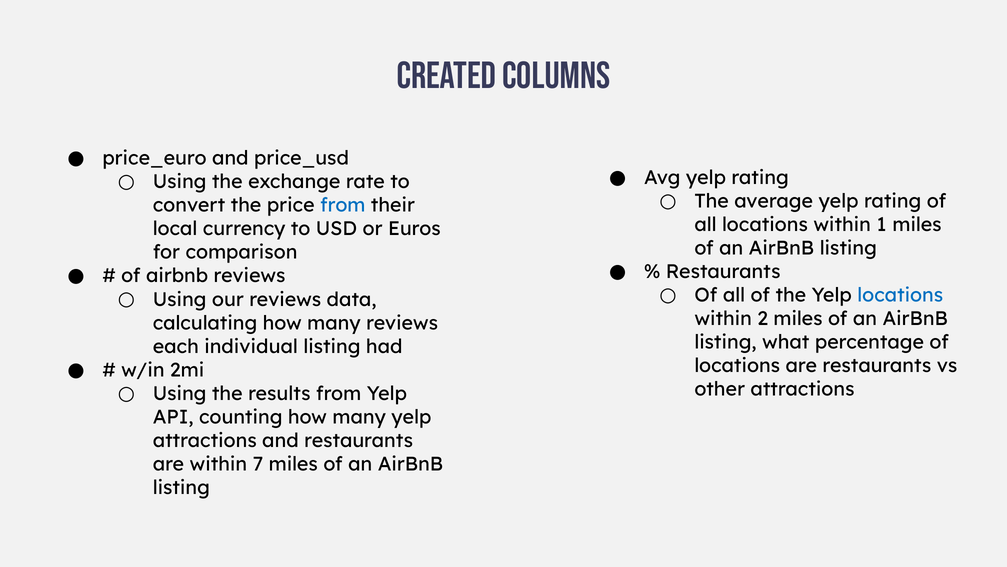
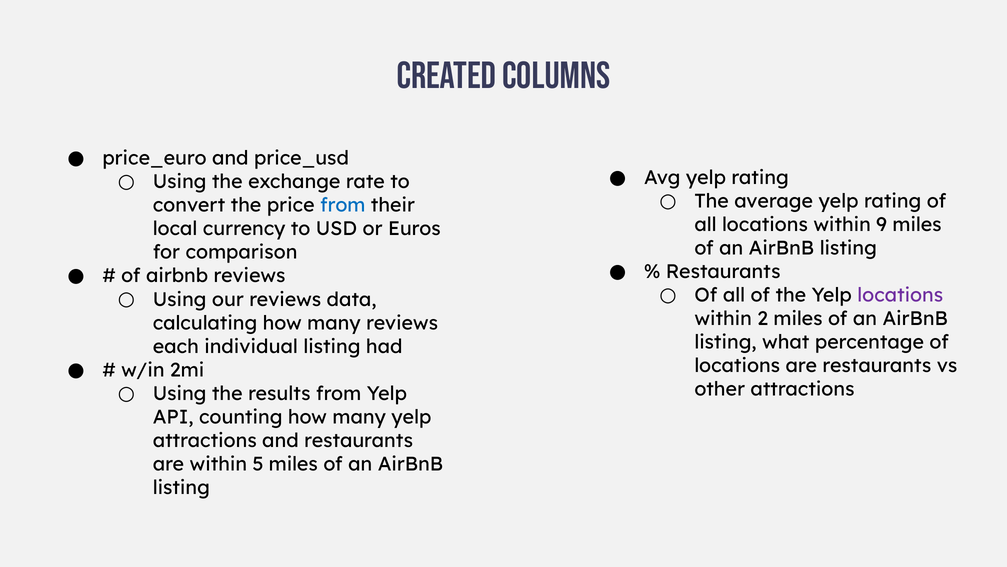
1: 1 -> 9
locations at (900, 295) colour: blue -> purple
7: 7 -> 5
